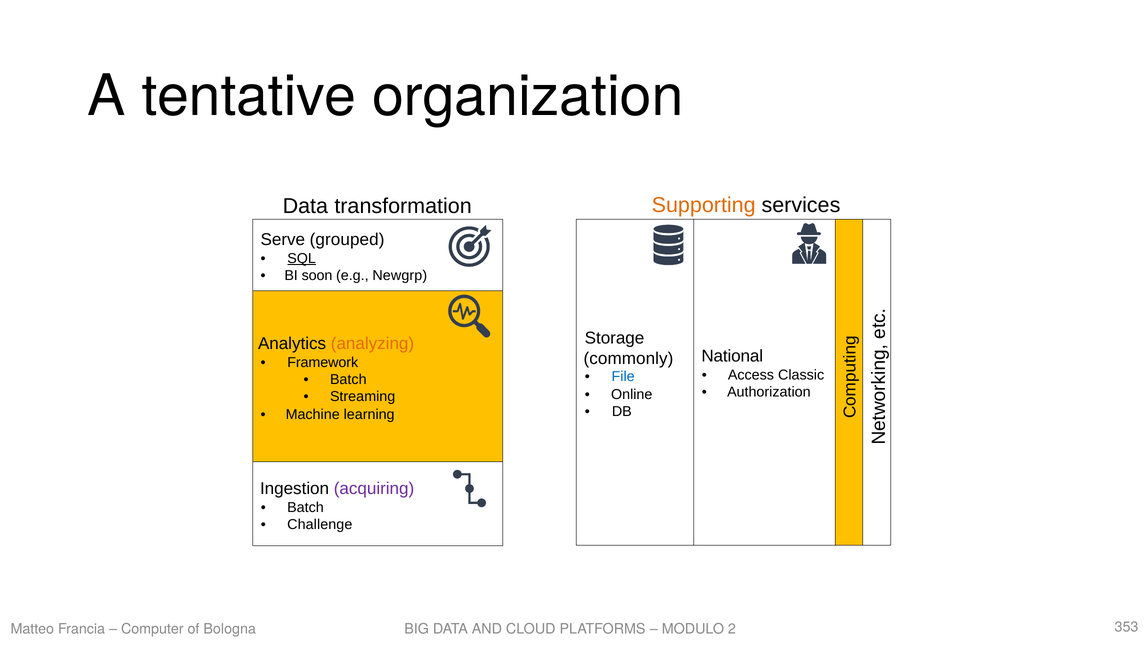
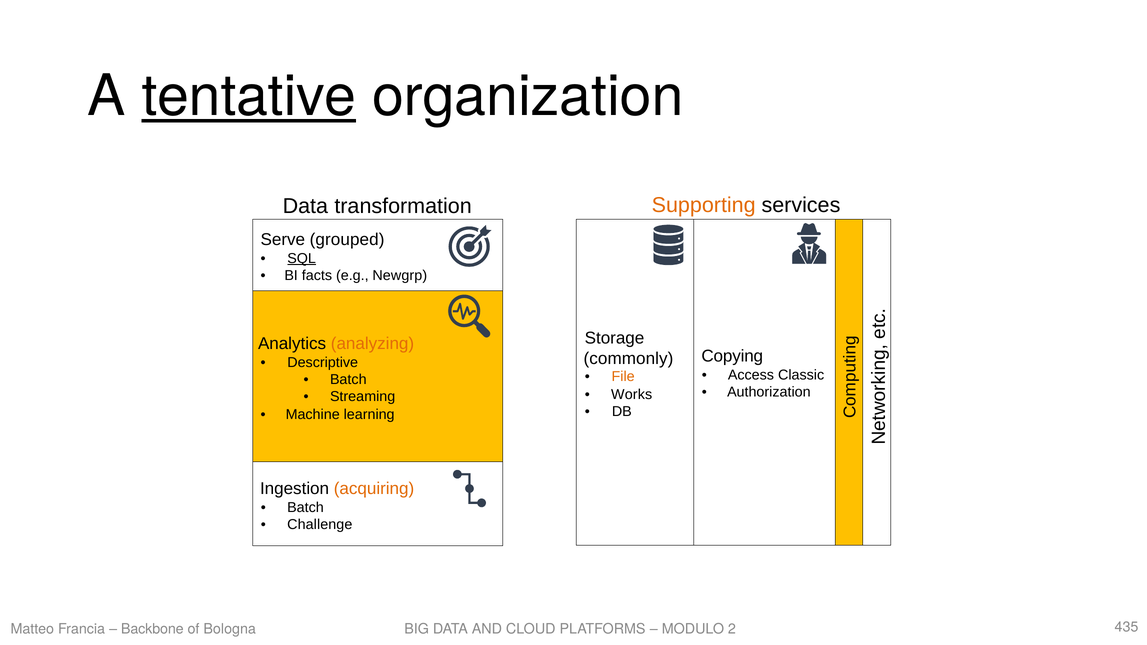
tentative underline: none -> present
soon: soon -> facts
National: National -> Copying
Framework: Framework -> Descriptive
File colour: blue -> orange
Online: Online -> Works
acquiring colour: purple -> orange
Computer: Computer -> Backbone
353: 353 -> 435
